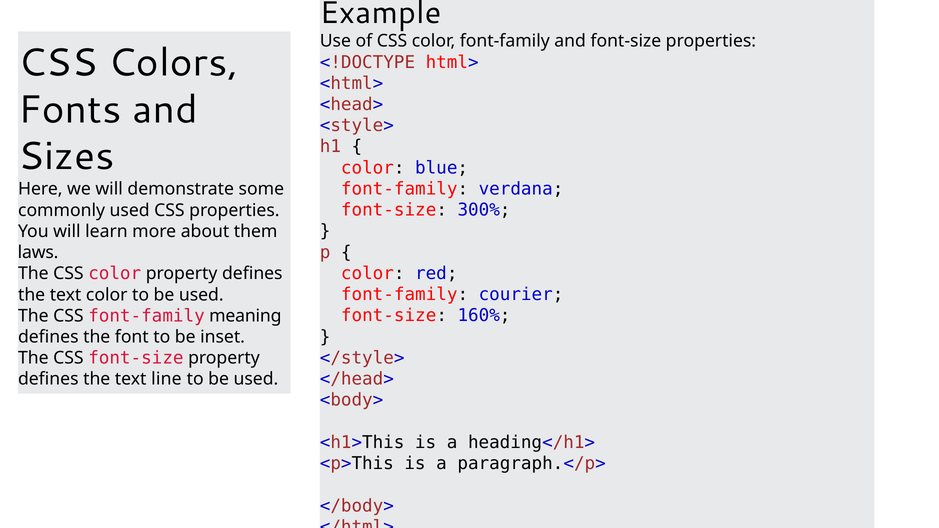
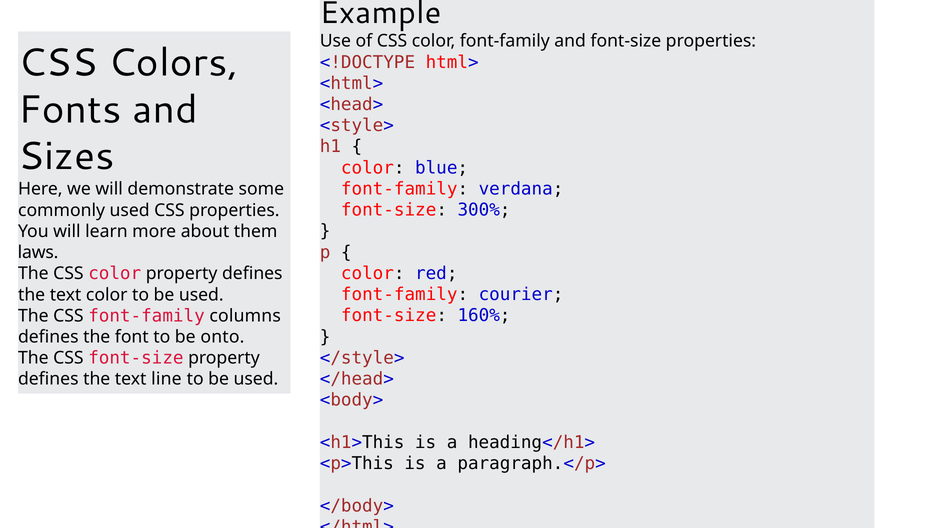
meaning: meaning -> columns
inset: inset -> onto
